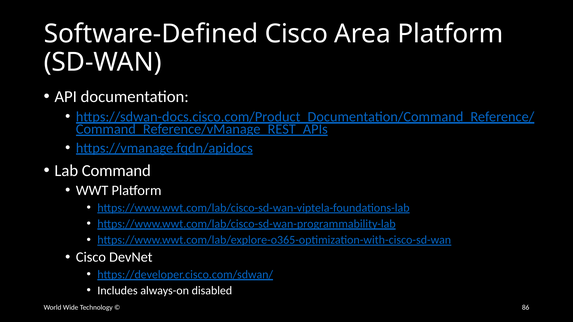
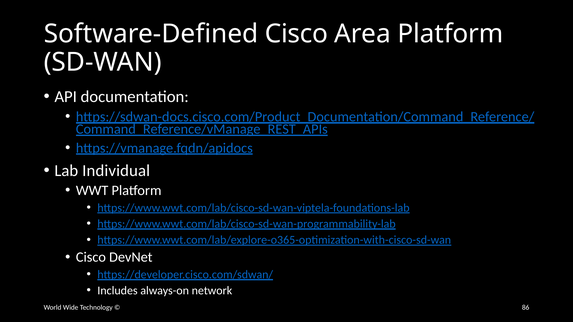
Command: Command -> Individual
disabled: disabled -> network
